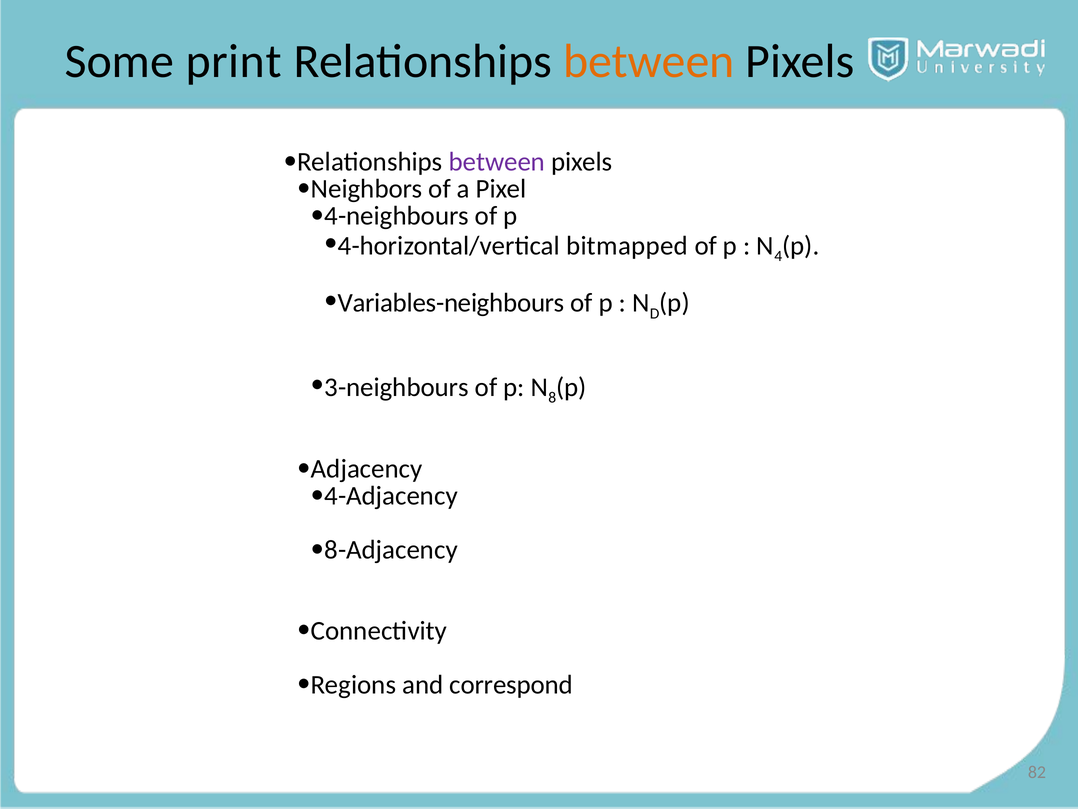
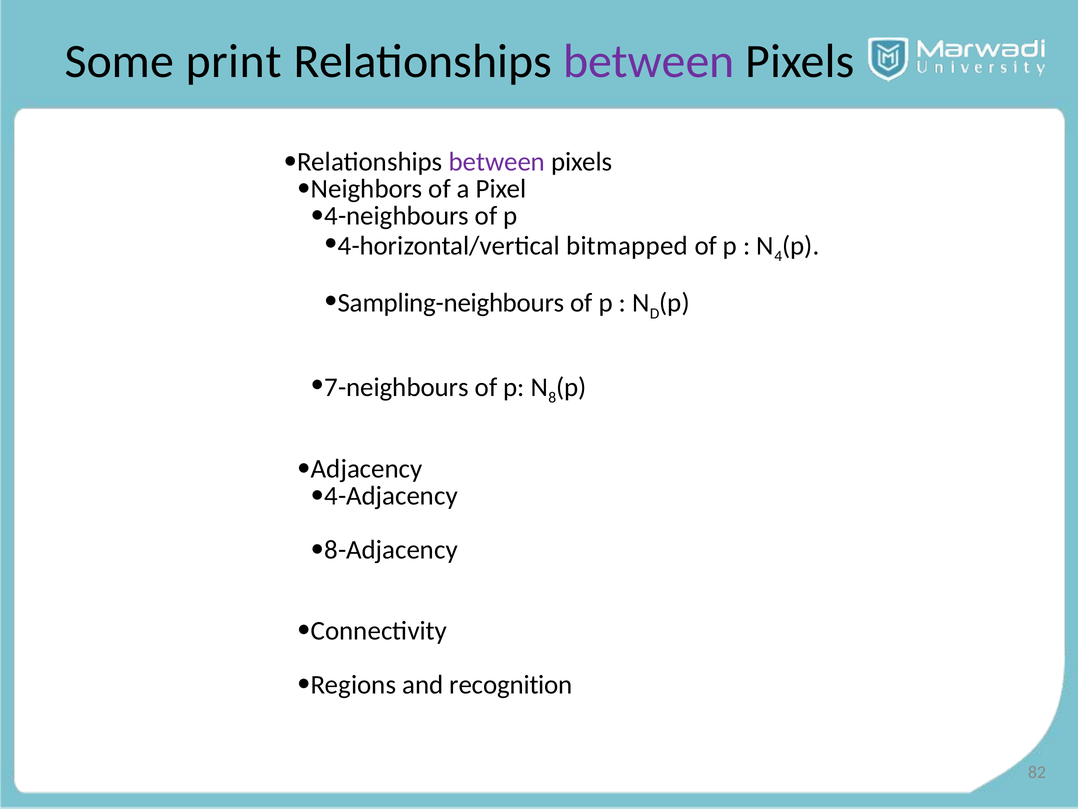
between at (649, 61) colour: orange -> purple
Variables-neighbours: Variables-neighbours -> Sampling-neighbours
3-neighbours: 3-neighbours -> 7-neighbours
correspond: correspond -> recognition
